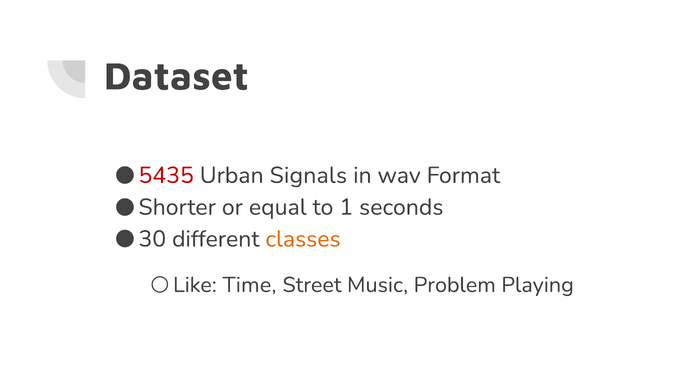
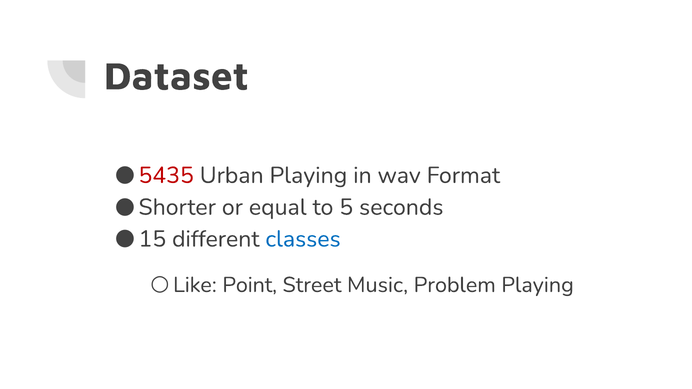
Urban Signals: Signals -> Playing
1: 1 -> 5
30: 30 -> 15
classes colour: orange -> blue
Time: Time -> Point
